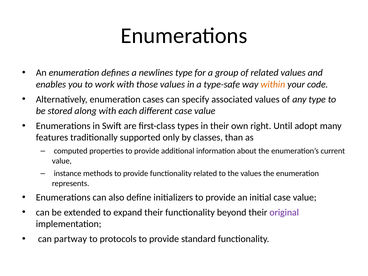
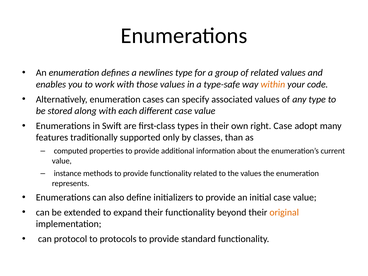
right Until: Until -> Case
original colour: purple -> orange
partway: partway -> protocol
